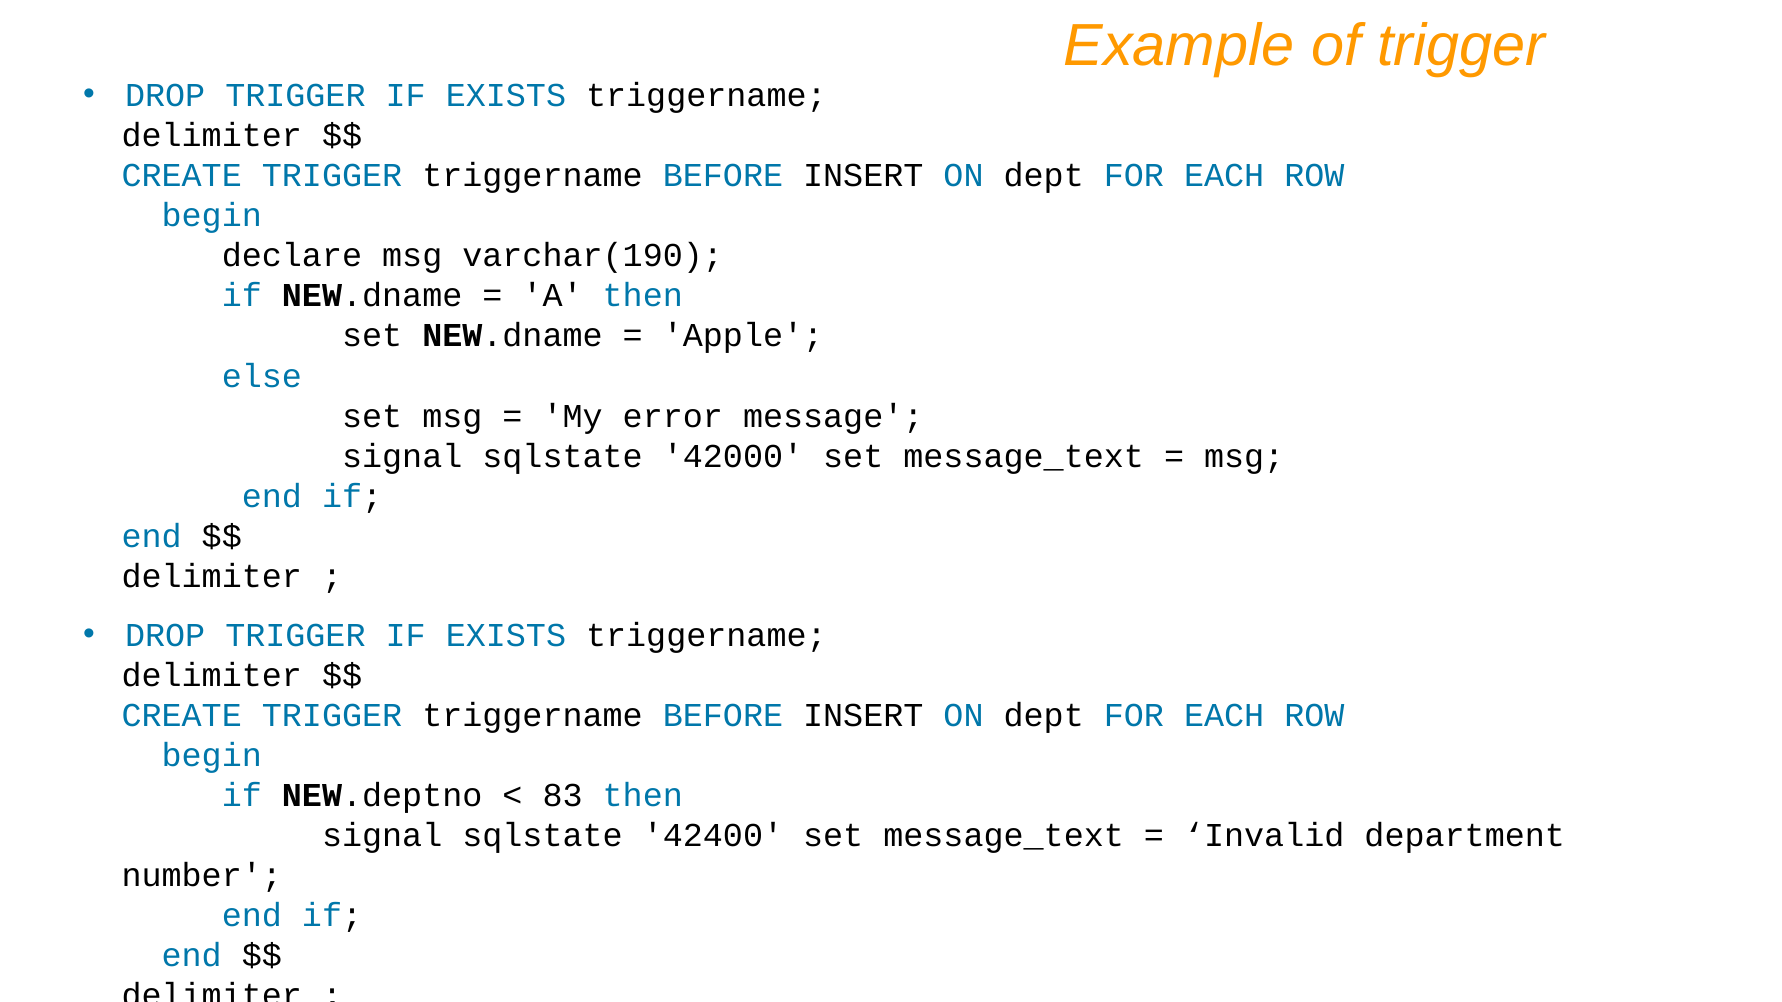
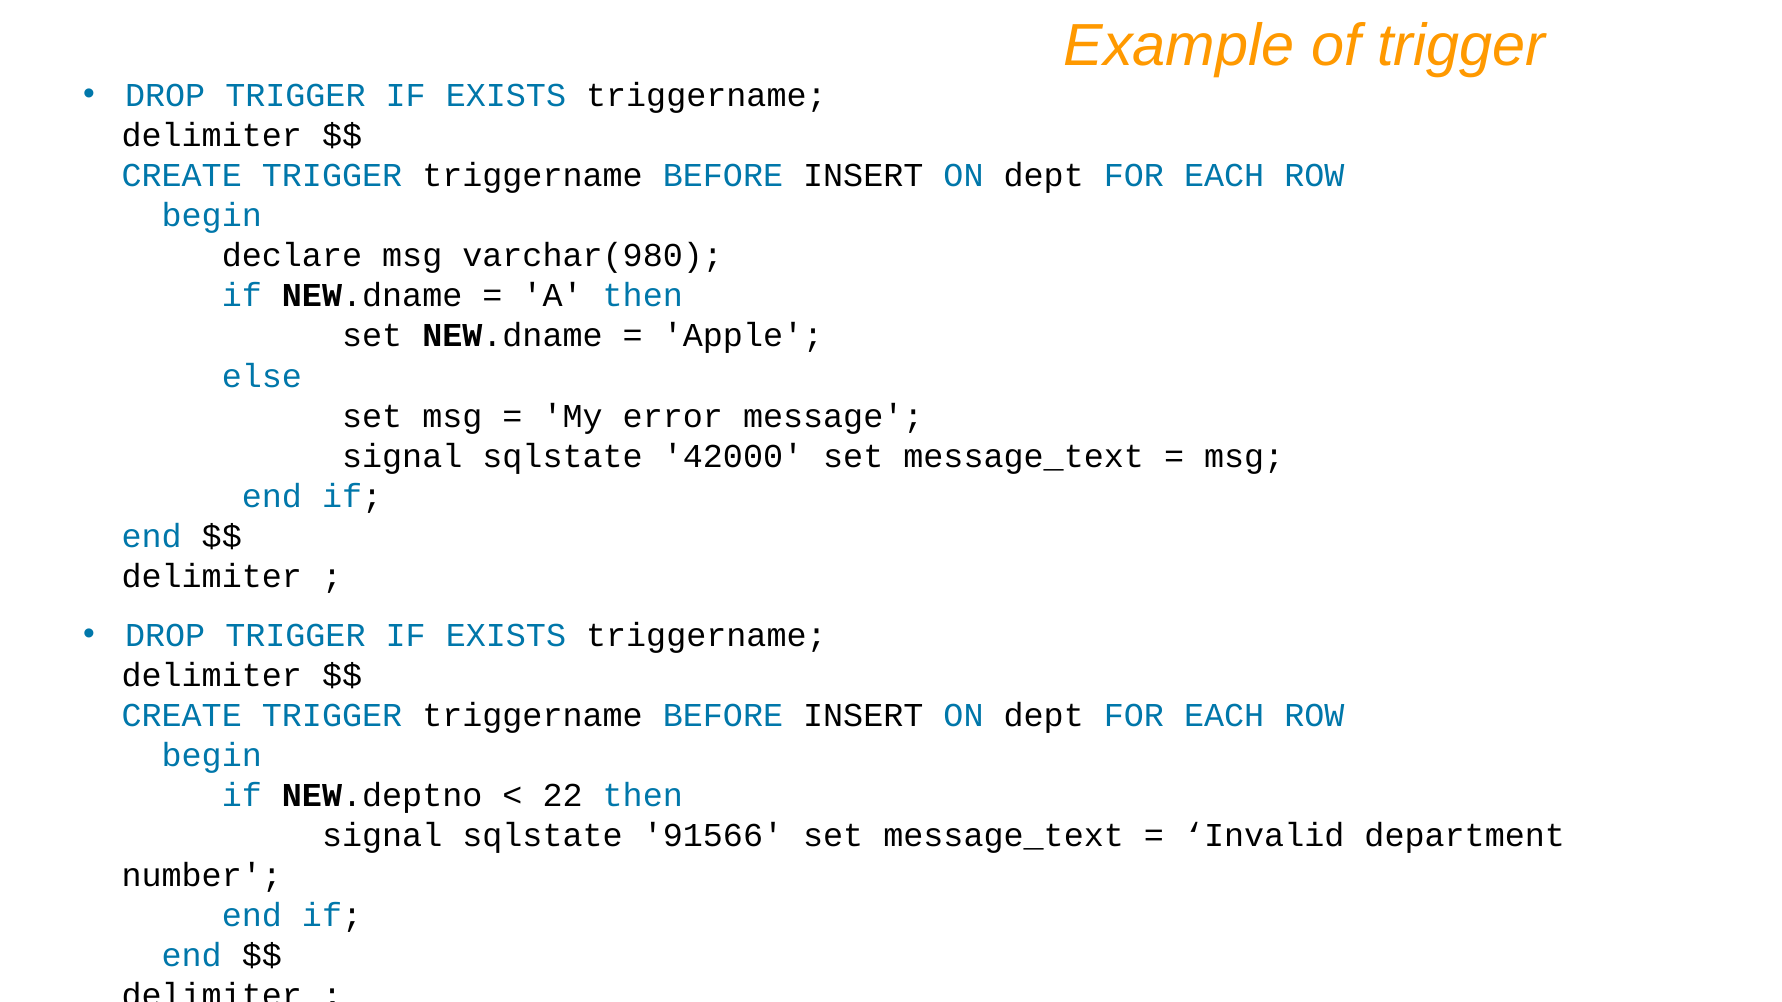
varchar(190: varchar(190 -> varchar(980
83: 83 -> 22
42400: 42400 -> 91566
